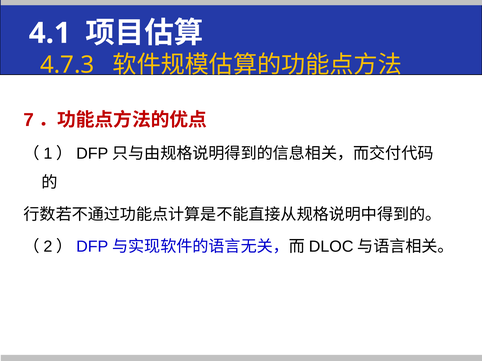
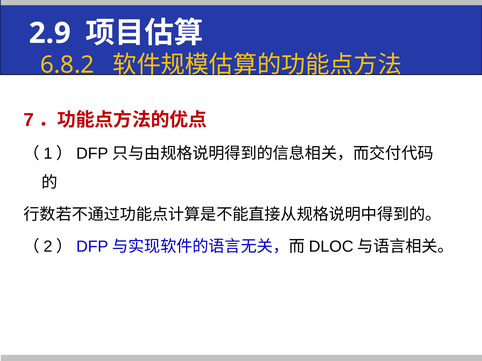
4.1: 4.1 -> 2.9
4.7.3: 4.7.3 -> 6.8.2
